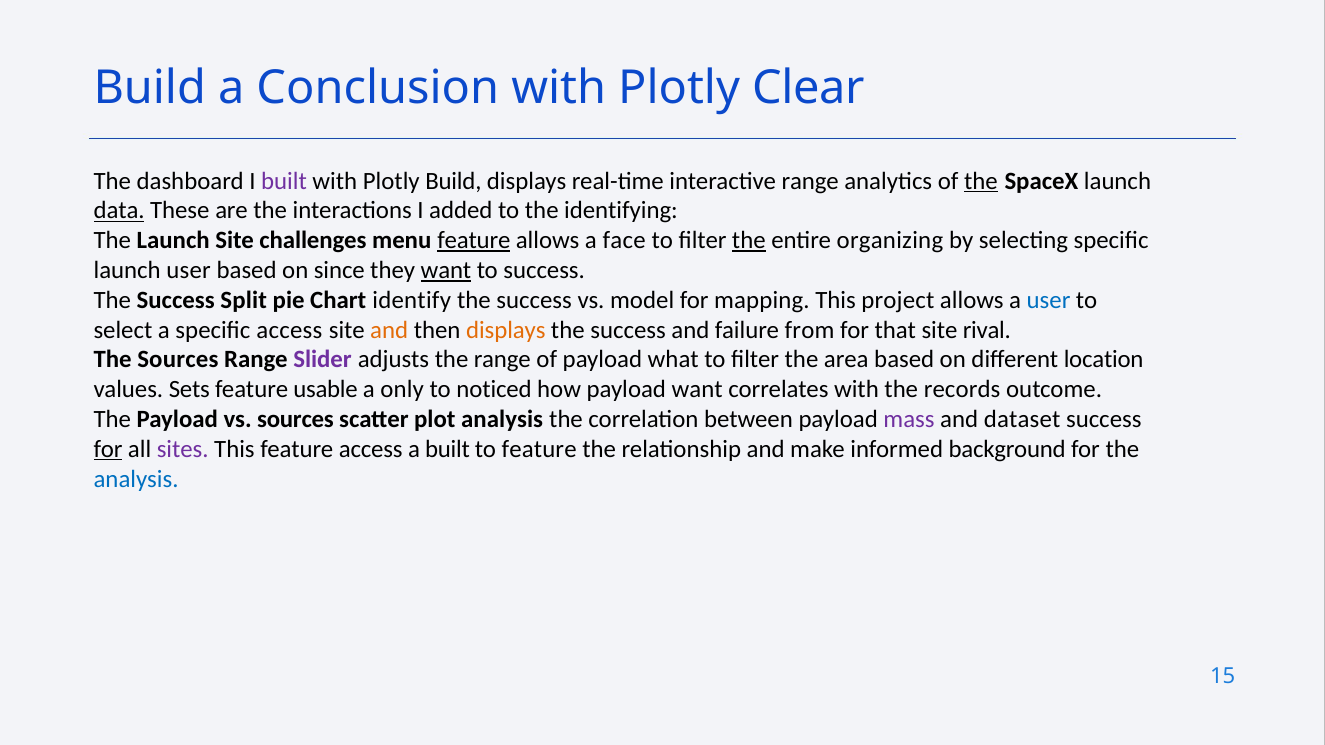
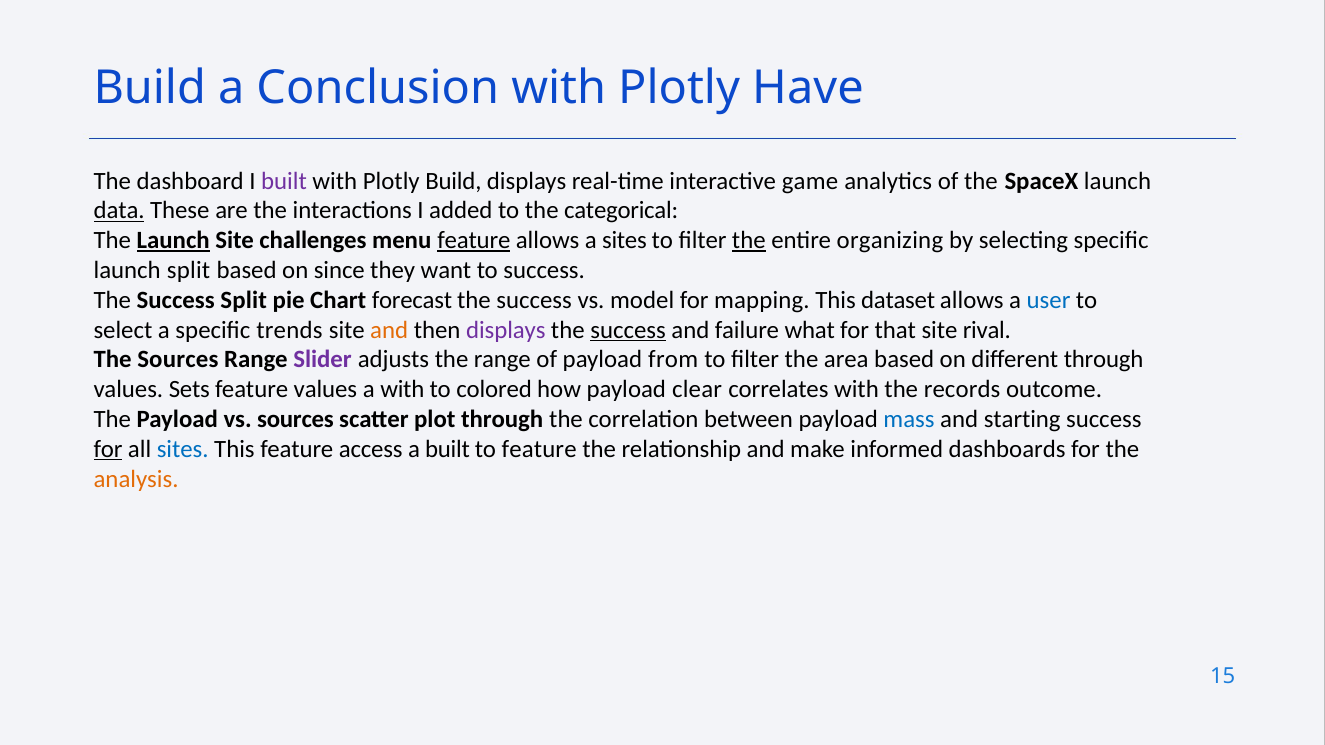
Clear: Clear -> Have
interactive range: range -> game
the at (981, 181) underline: present -> none
identifying: identifying -> categorical
Launch at (173, 241) underline: none -> present
a face: face -> sites
launch user: user -> split
want at (446, 270) underline: present -> none
identify: identify -> forecast
project: project -> dataset
specific access: access -> trends
displays at (506, 330) colour: orange -> purple
success at (628, 330) underline: none -> present
from: from -> what
what: what -> from
different location: location -> through
feature usable: usable -> values
a only: only -> with
noticed: noticed -> colored
payload want: want -> clear
plot analysis: analysis -> through
mass colour: purple -> blue
dataset: dataset -> starting
sites at (183, 449) colour: purple -> blue
background: background -> dashboards
analysis at (136, 479) colour: blue -> orange
